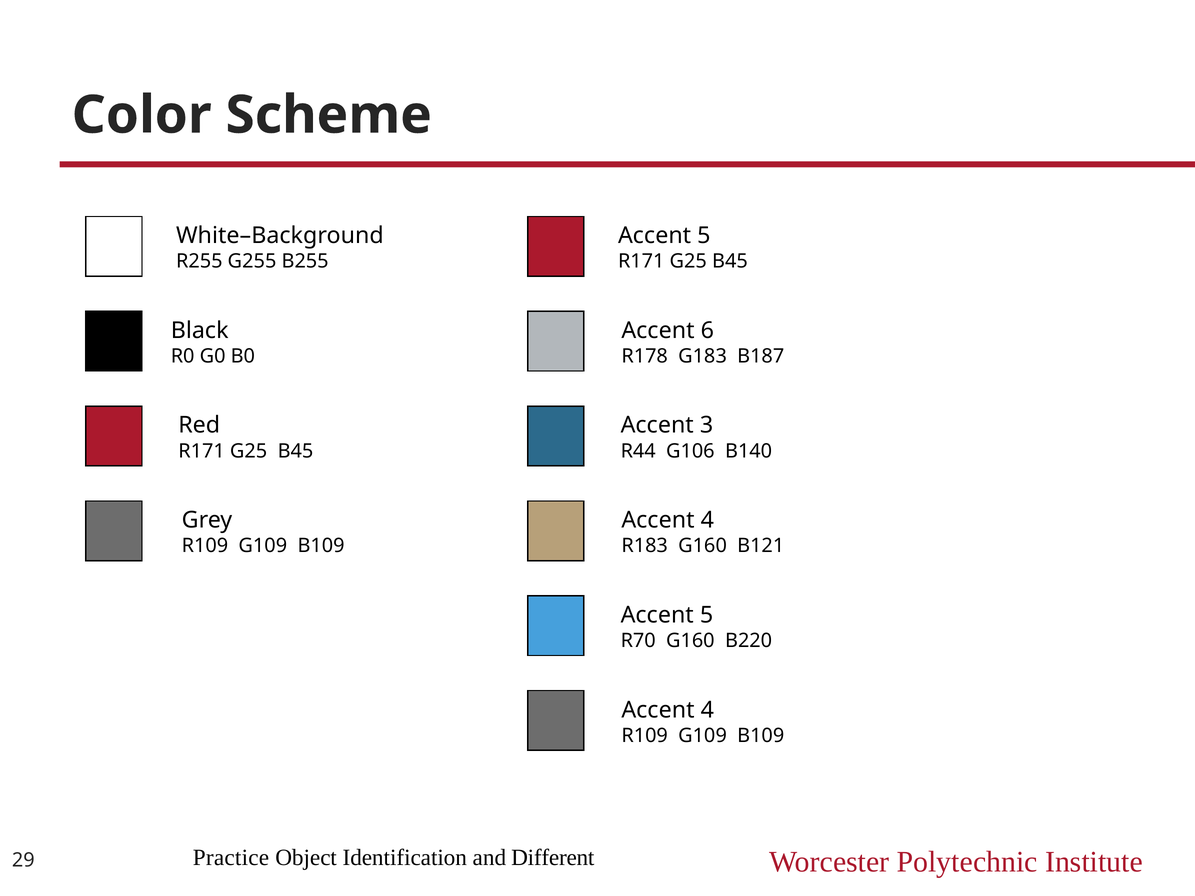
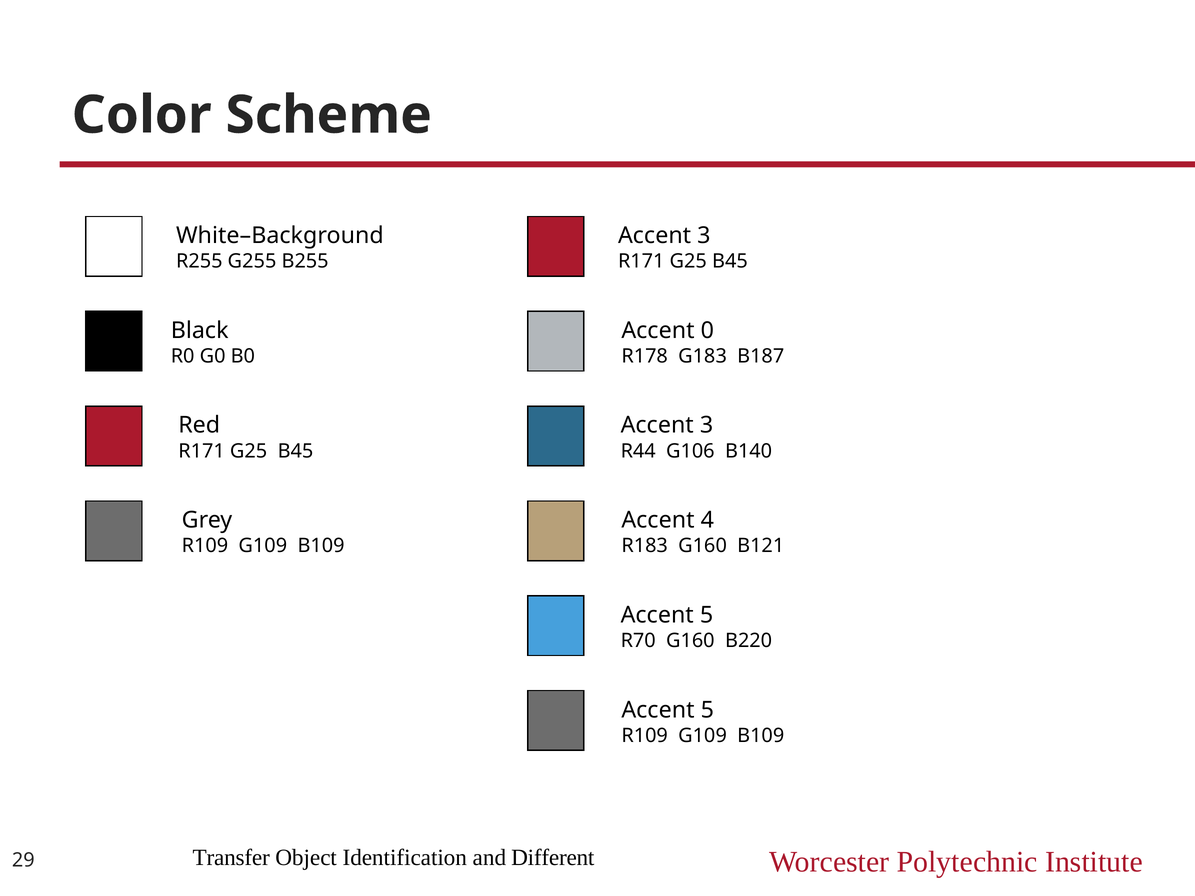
5 at (704, 236): 5 -> 3
6: 6 -> 0
4 at (707, 710): 4 -> 5
Practice: Practice -> Transfer
